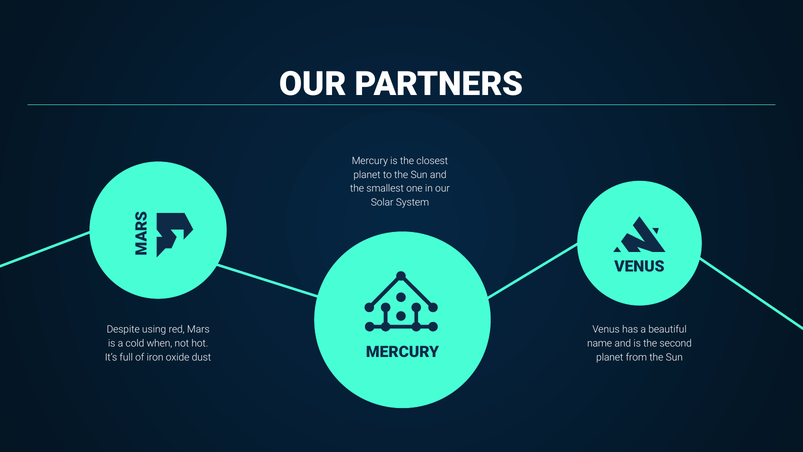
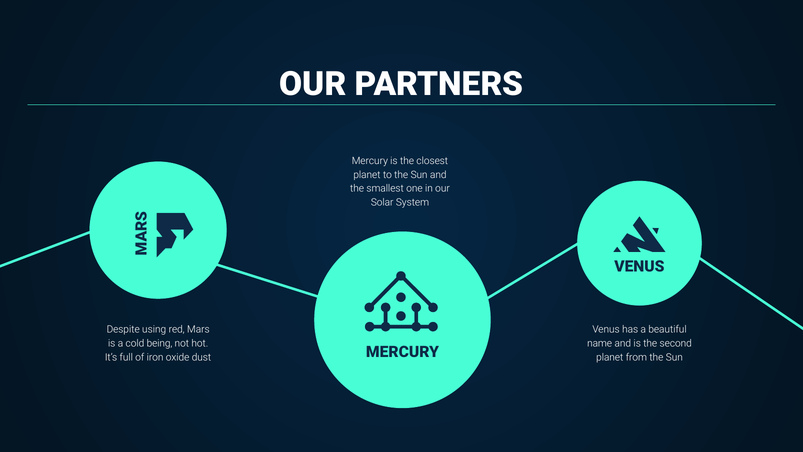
when: when -> being
